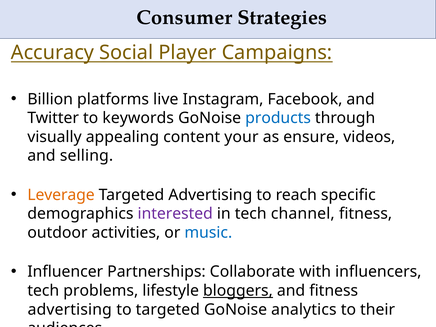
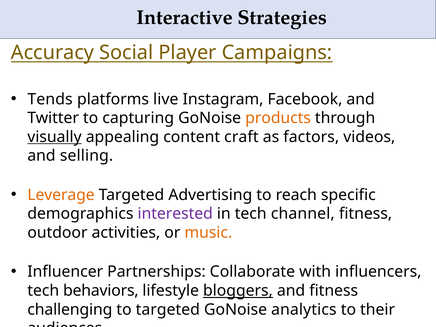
Consumer: Consumer -> Interactive
Billion: Billion -> Tends
keywords: keywords -> capturing
products colour: blue -> orange
visually underline: none -> present
your: your -> craft
ensure: ensure -> factors
music colour: blue -> orange
problems: problems -> behaviors
advertising at (70, 310): advertising -> challenging
